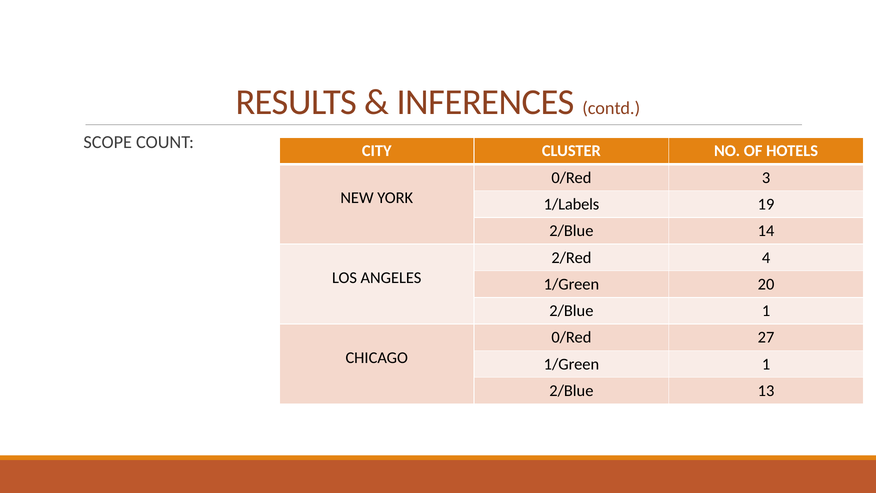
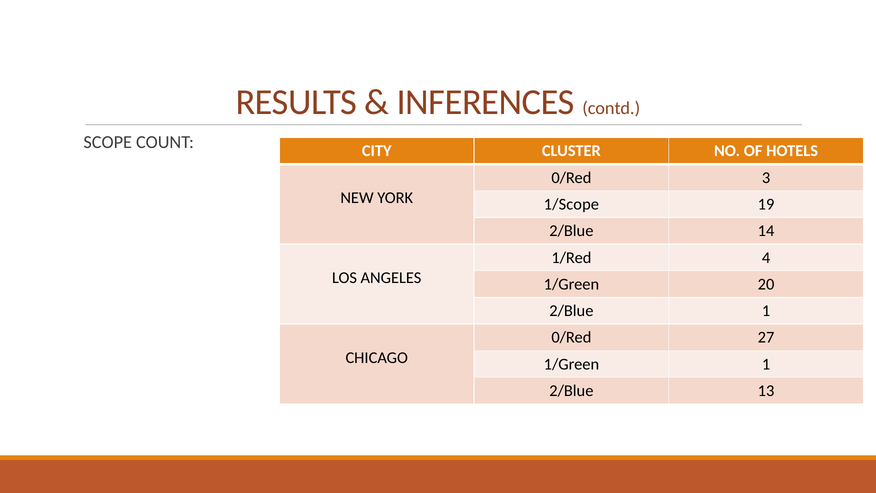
1/Labels: 1/Labels -> 1/Scope
2/Red: 2/Red -> 1/Red
